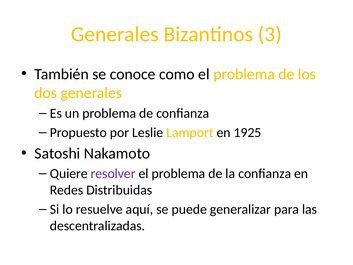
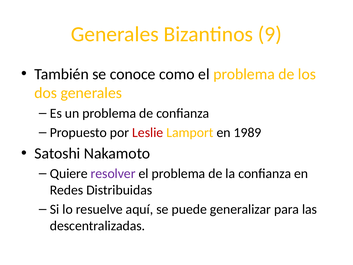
3: 3 -> 9
Leslie colour: black -> red
1925: 1925 -> 1989
